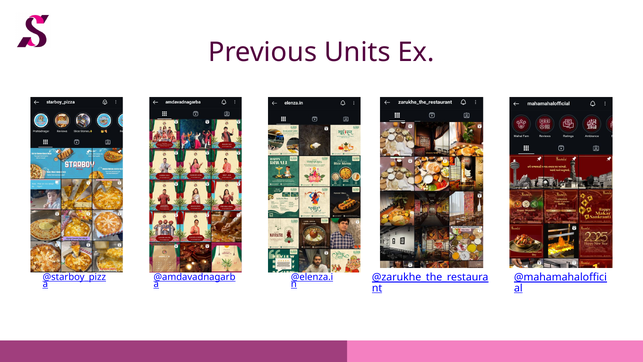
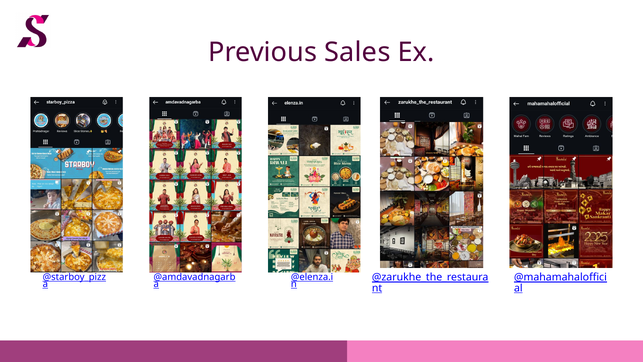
Units: Units -> Sales
